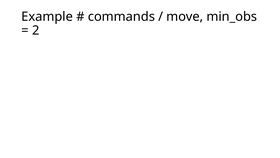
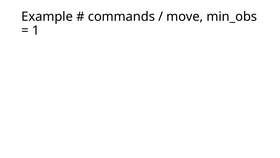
2: 2 -> 1
